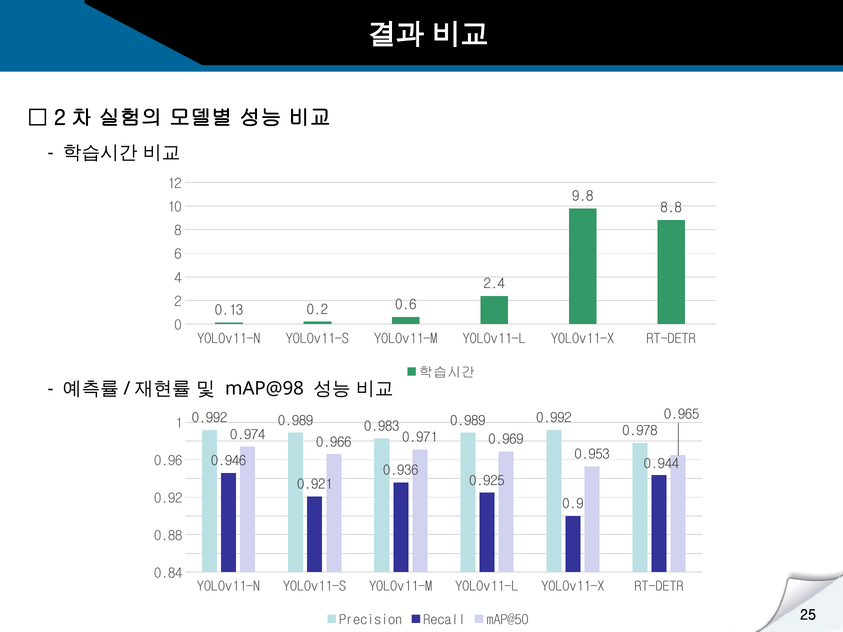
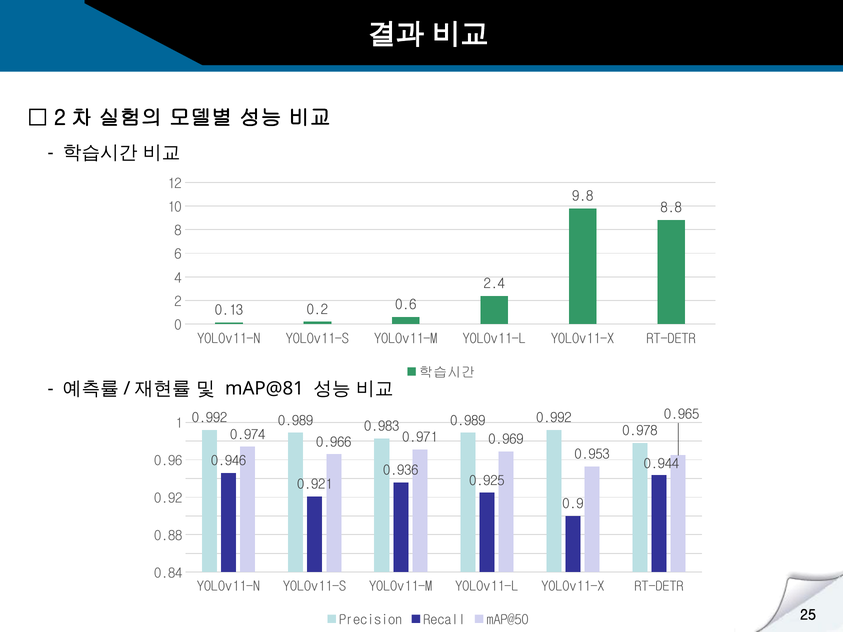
mAP@98: mAP@98 -> mAP@81
